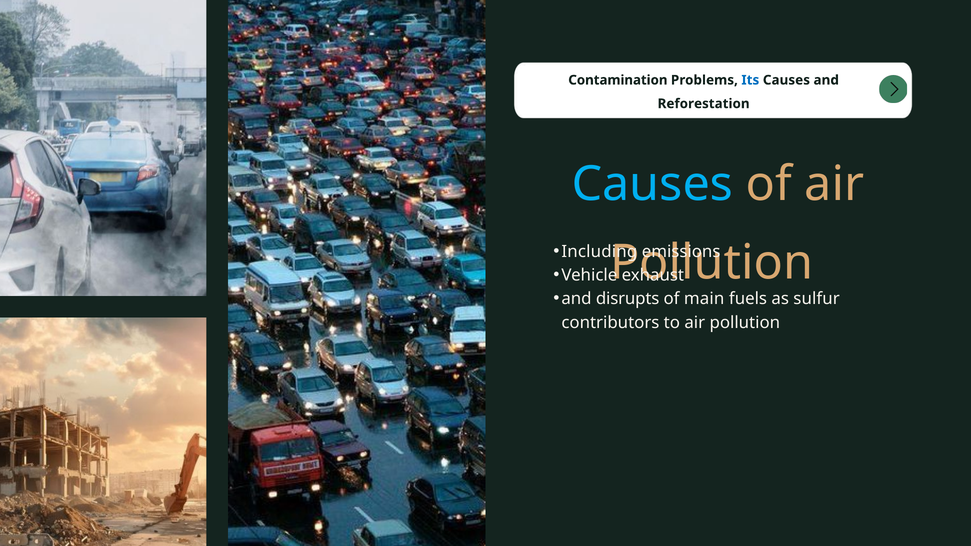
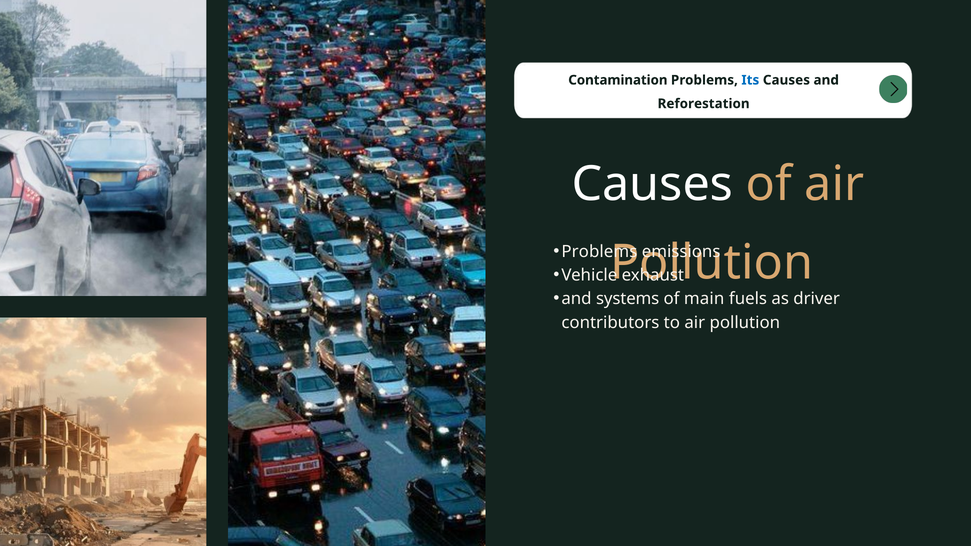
Causes at (652, 184) colour: light blue -> white
Including at (599, 252): Including -> Problems
disrupts: disrupts -> systems
sulfur: sulfur -> driver
